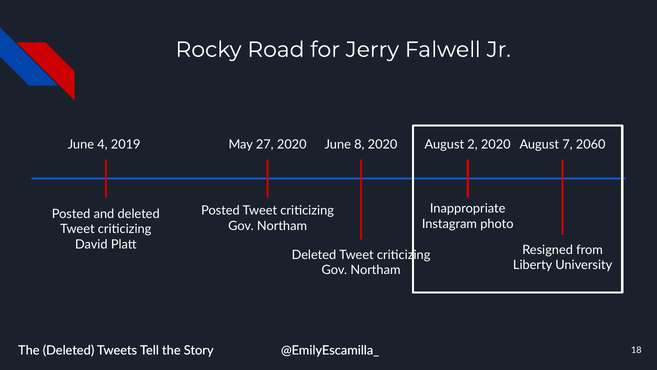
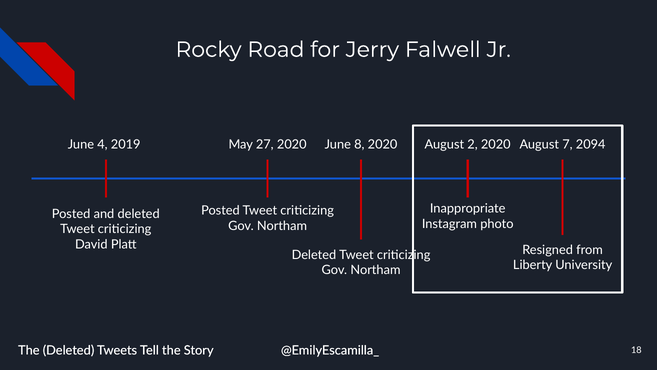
2060: 2060 -> 2094
